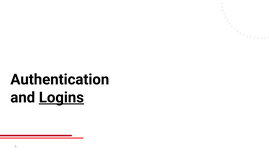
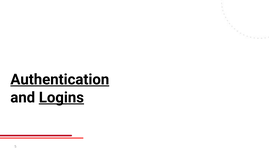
Authentication underline: none -> present
